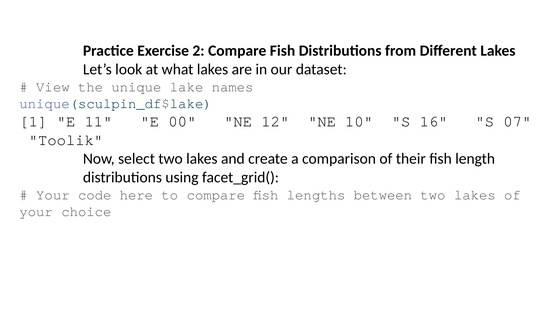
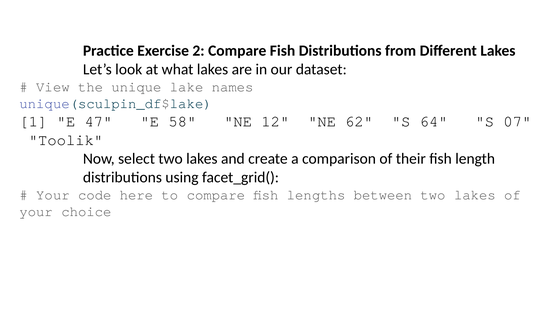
11: 11 -> 47
00: 00 -> 58
10: 10 -> 62
16: 16 -> 64
